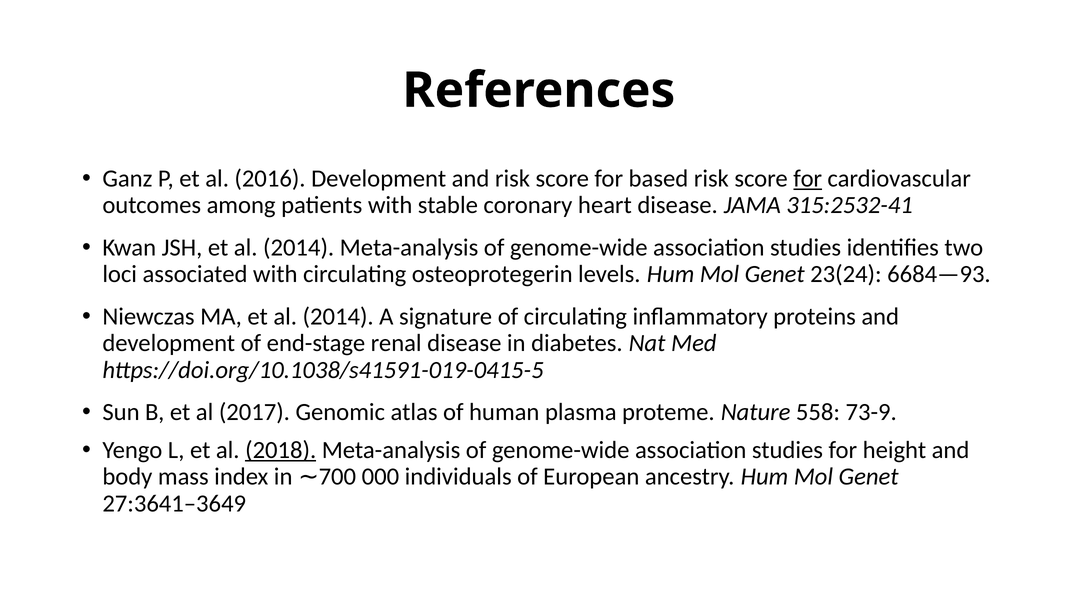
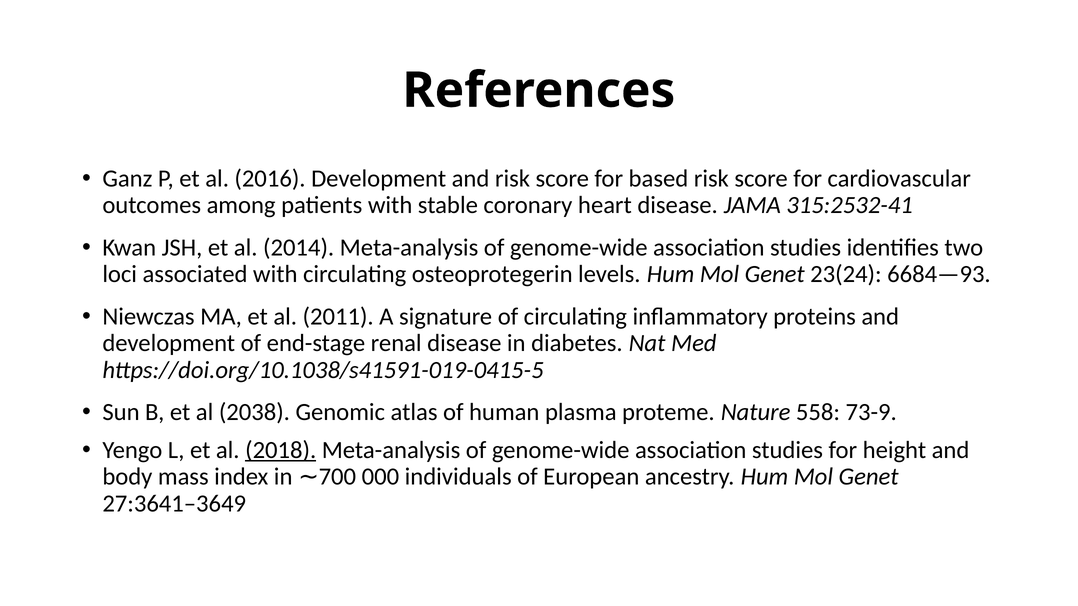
for at (808, 179) underline: present -> none
MA et al 2014: 2014 -> 2011
2017: 2017 -> 2038
